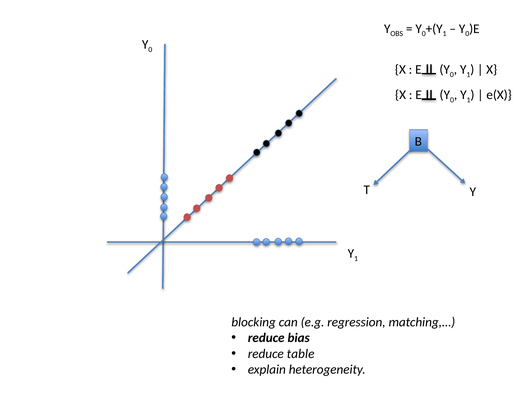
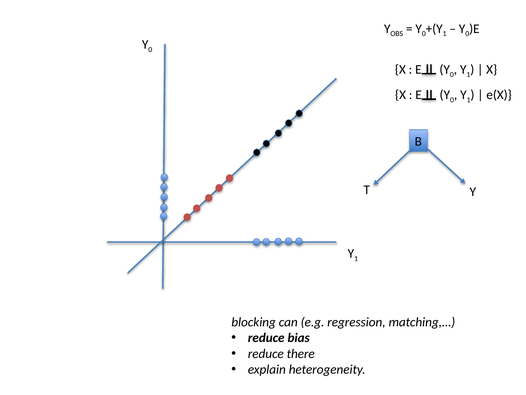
table: table -> there
